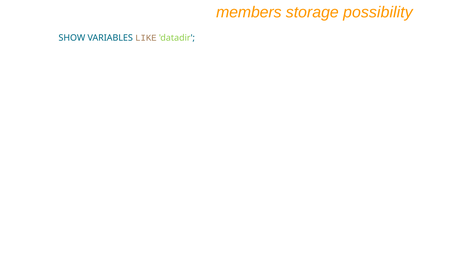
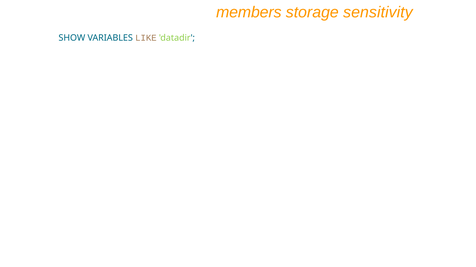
possibility: possibility -> sensitivity
